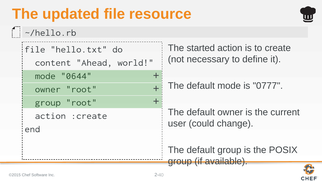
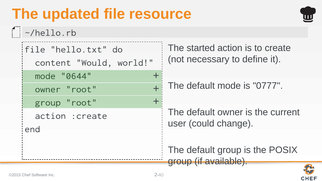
Ahead: Ahead -> Would
